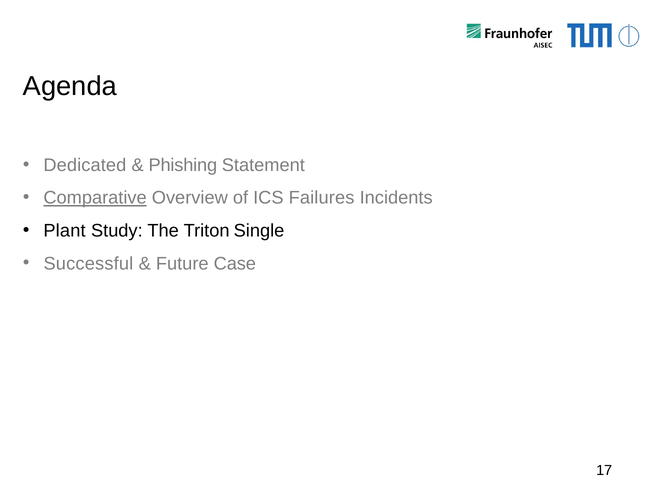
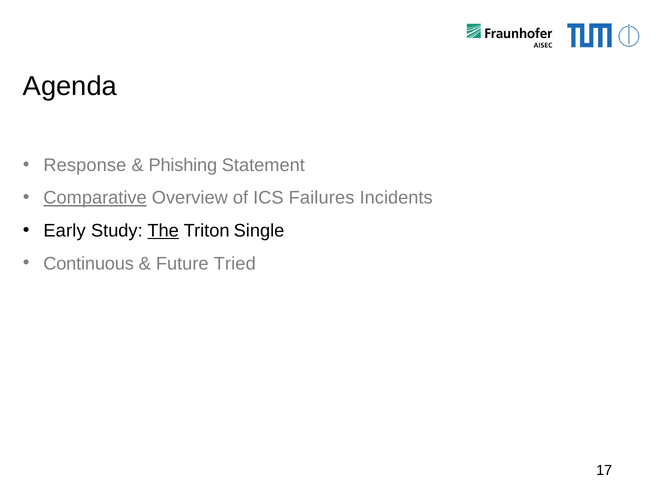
Dedicated: Dedicated -> Response
Plant: Plant -> Early
The underline: none -> present
Successful: Successful -> Continuous
Case: Case -> Tried
